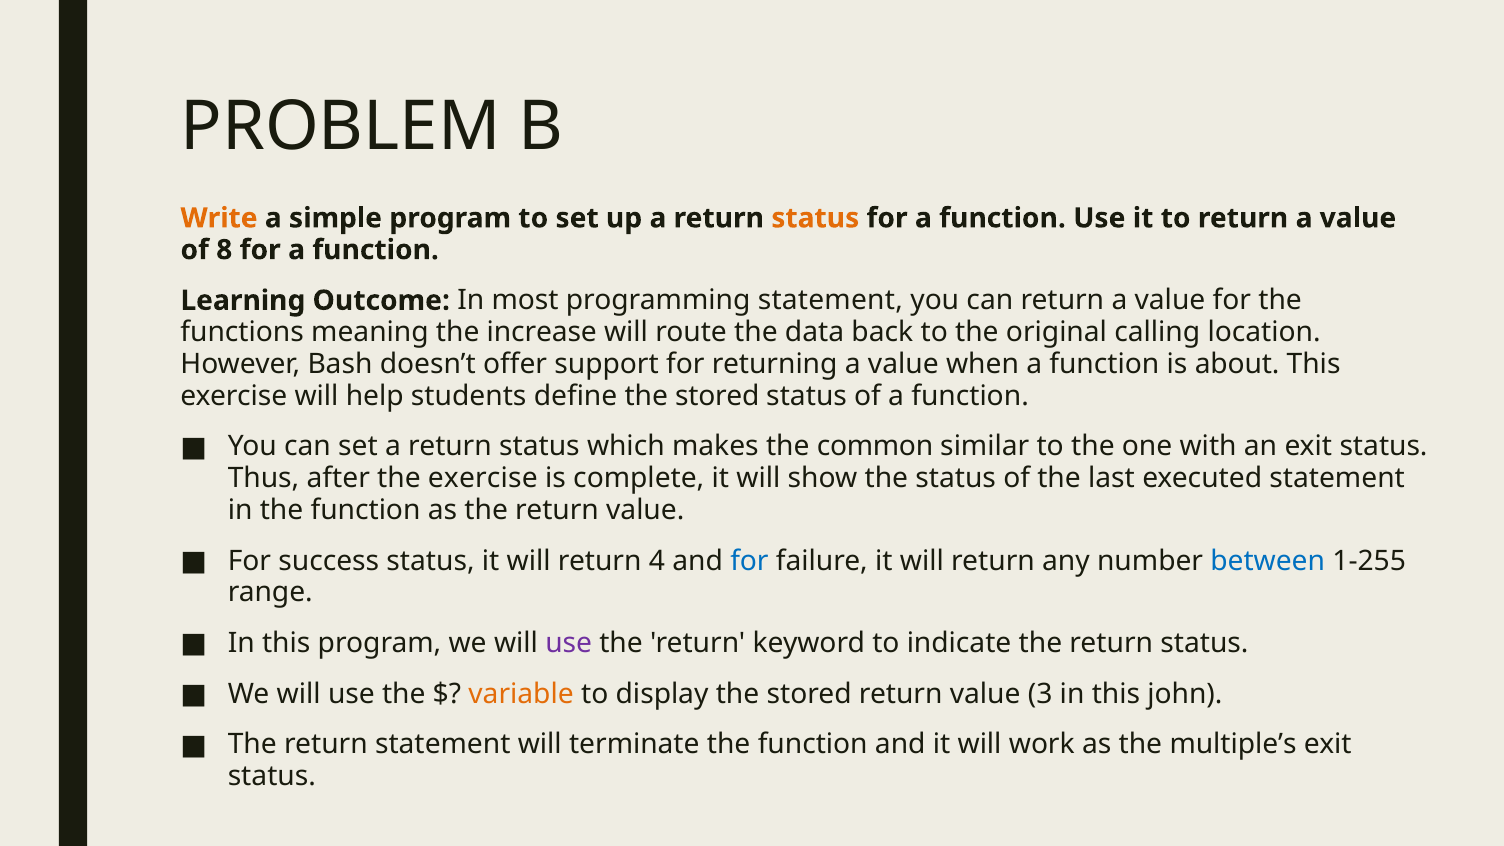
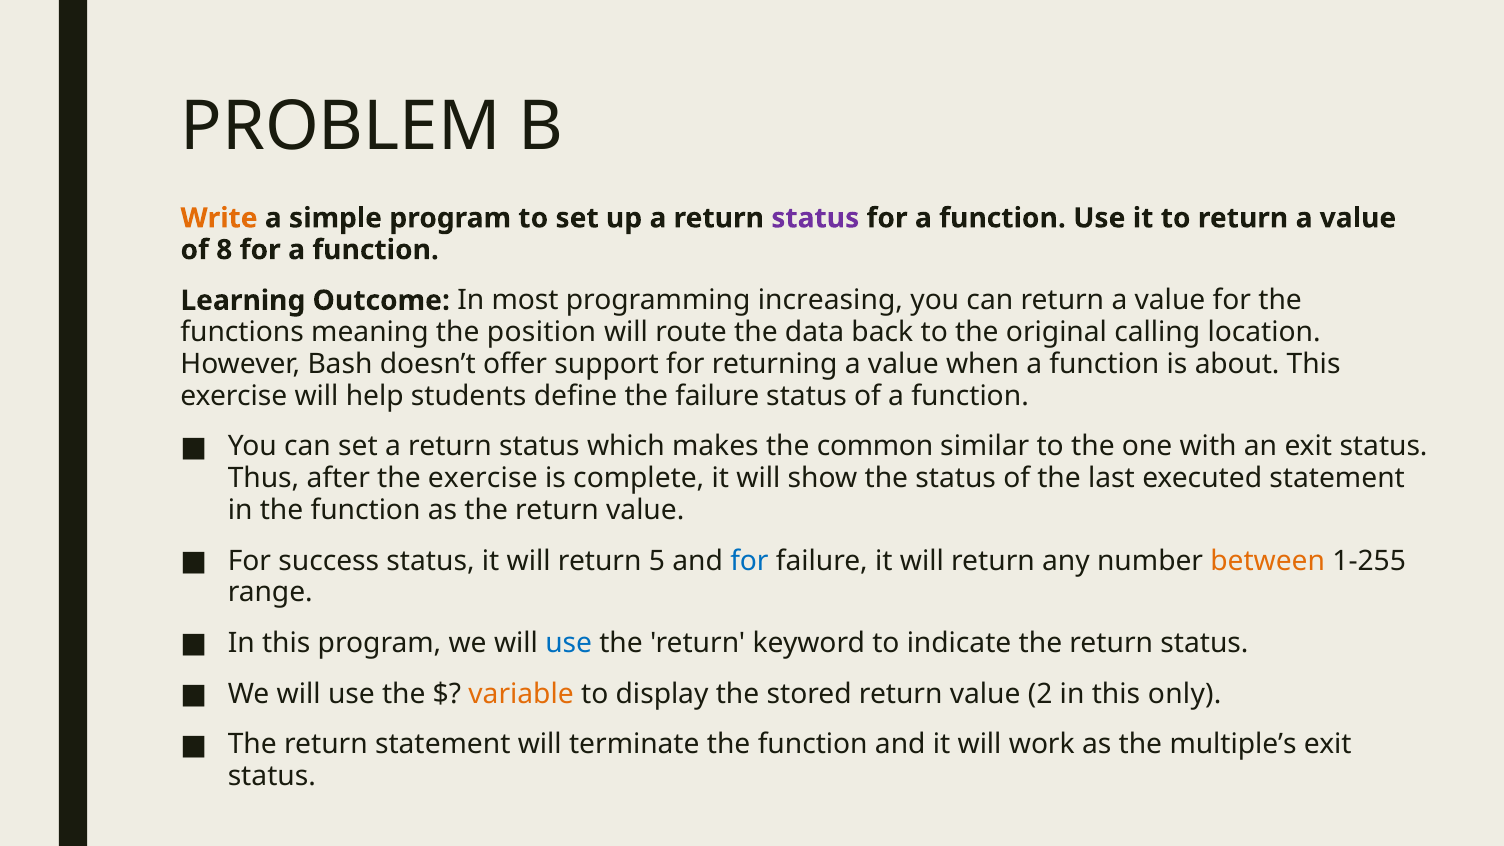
status at (815, 218) colour: orange -> purple
programming statement: statement -> increasing
increase: increase -> position
define the stored: stored -> failure
4: 4 -> 5
between colour: blue -> orange
use at (569, 643) colour: purple -> blue
3: 3 -> 2
john: john -> only
